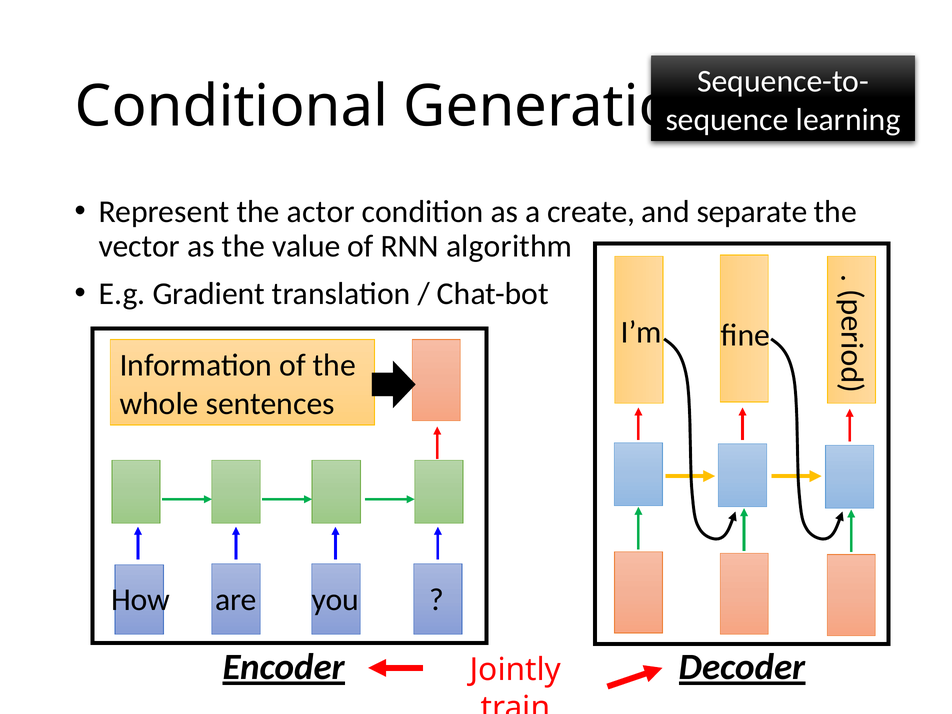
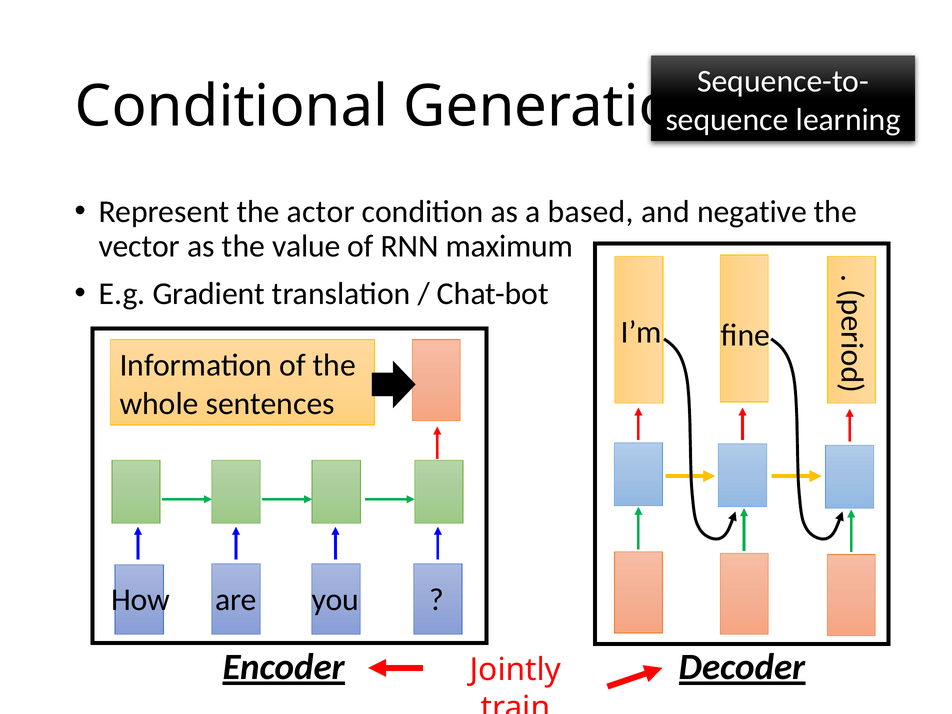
create: create -> based
separate: separate -> negative
algorithm: algorithm -> maximum
